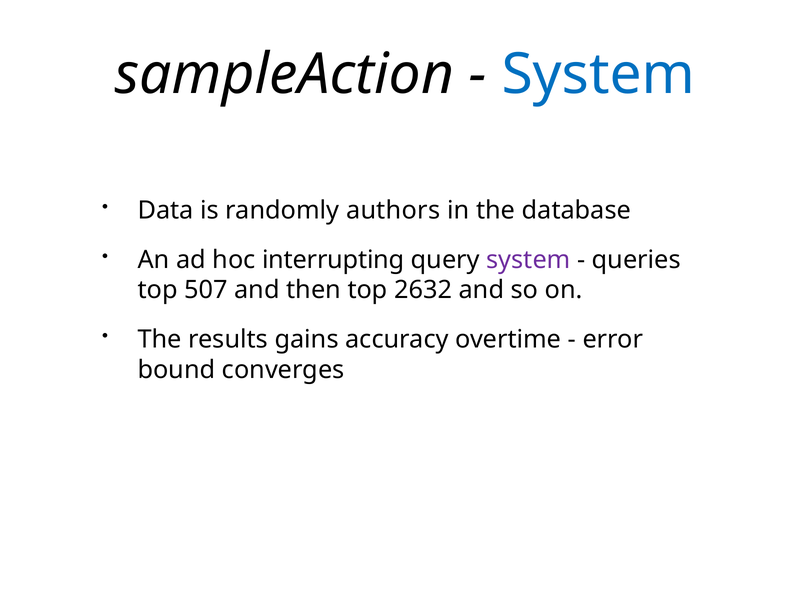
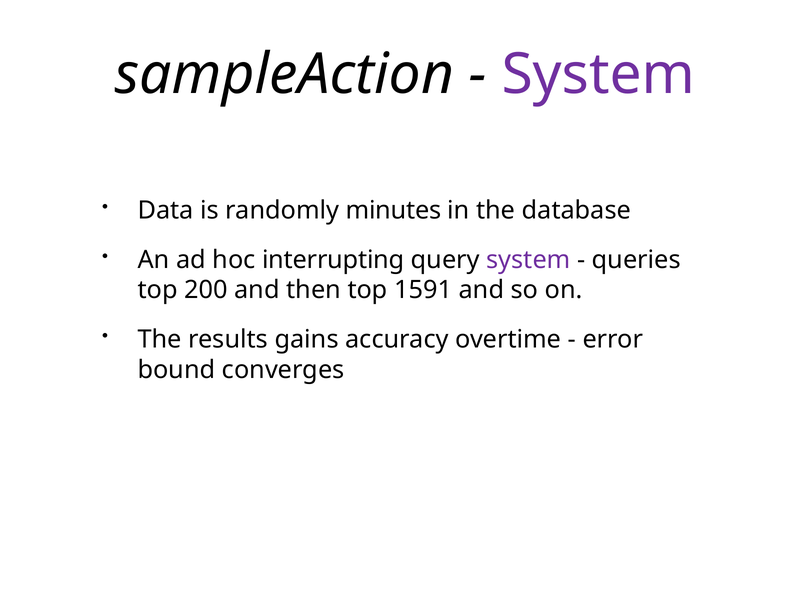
System at (598, 74) colour: blue -> purple
authors: authors -> minutes
507: 507 -> 200
2632: 2632 -> 1591
